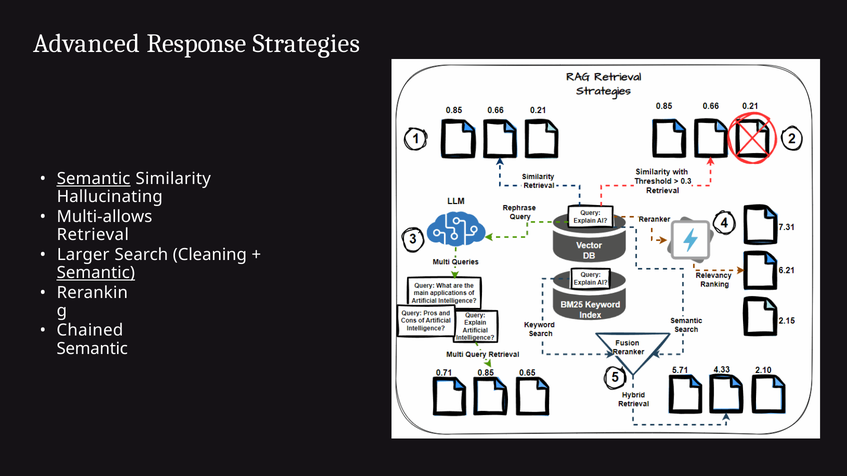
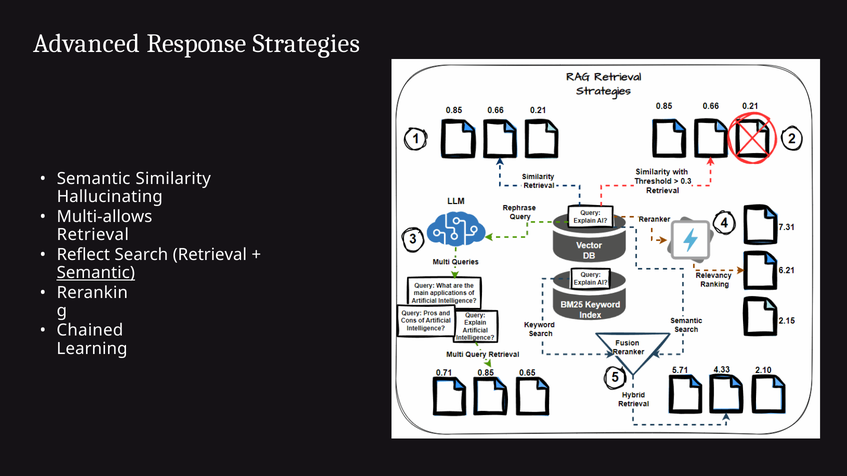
Semantic at (94, 179) underline: present -> none
Larger: Larger -> Reflect
Search Cleaning: Cleaning -> Retrieval
Semantic at (92, 349): Semantic -> Learning
